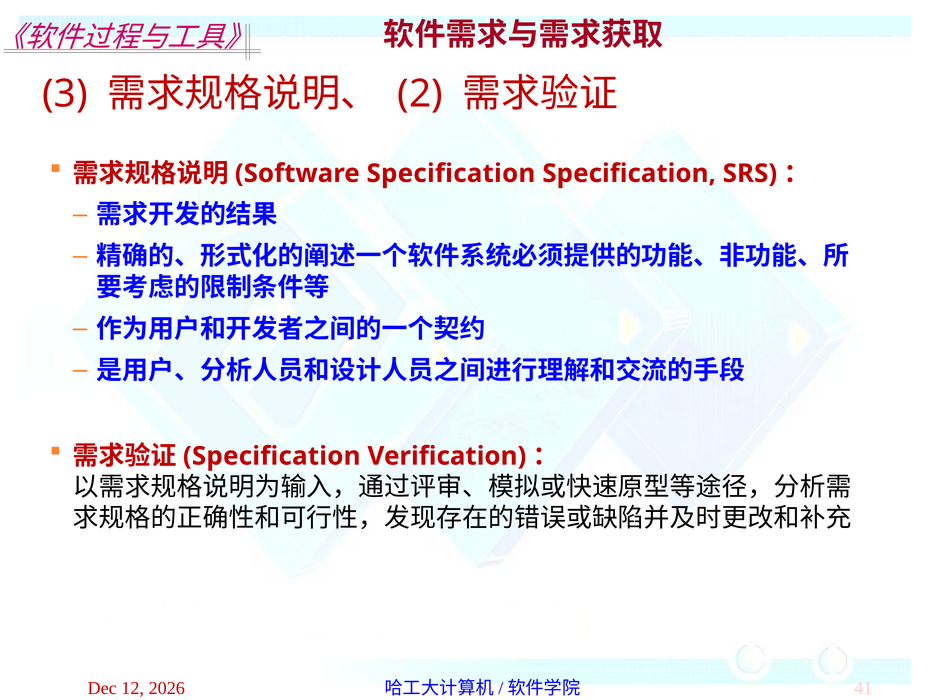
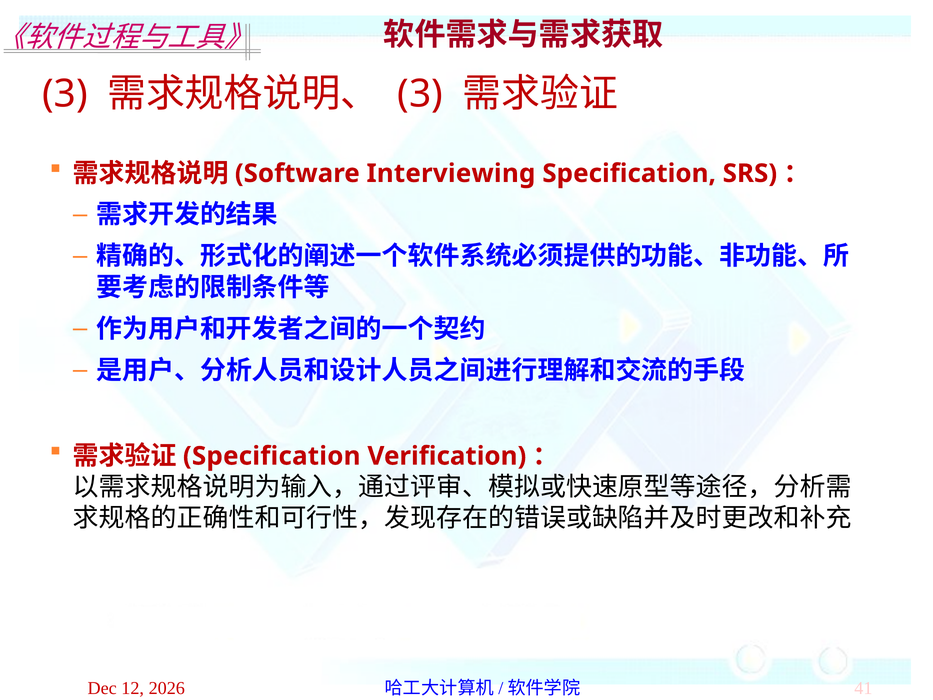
2 at (420, 94): 2 -> 3
Specification at (451, 173): Specification -> Interviewing
